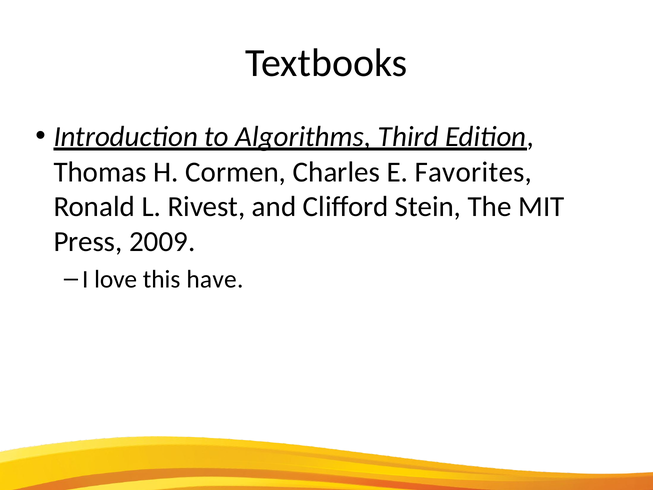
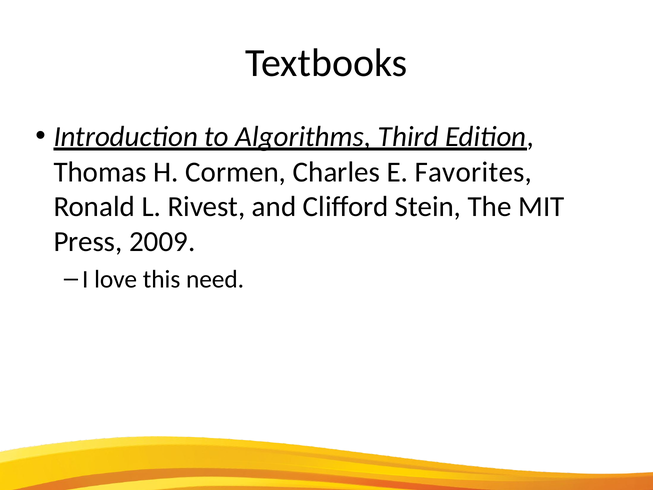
have: have -> need
